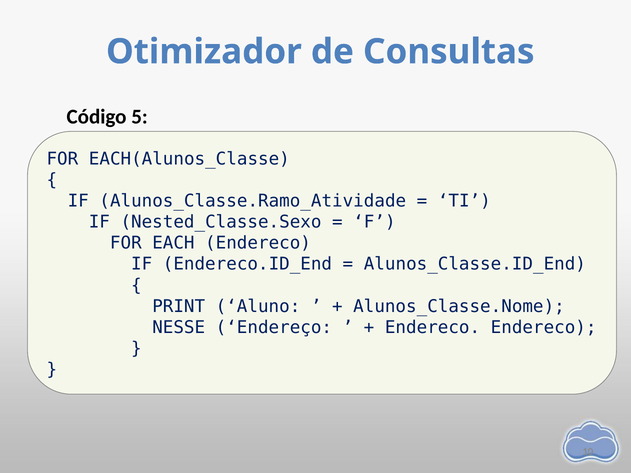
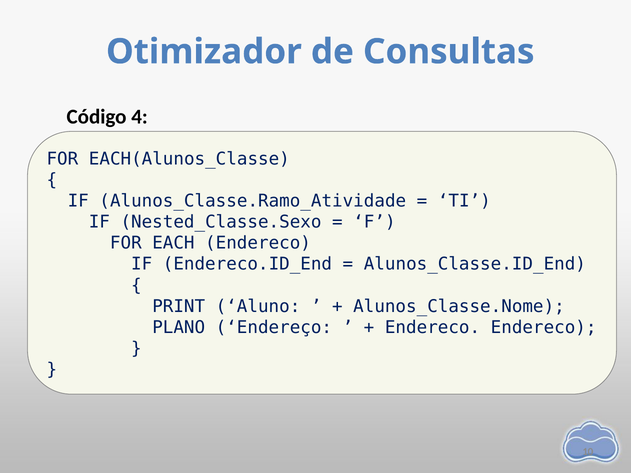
5: 5 -> 4
NESSE: NESSE -> PLANO
